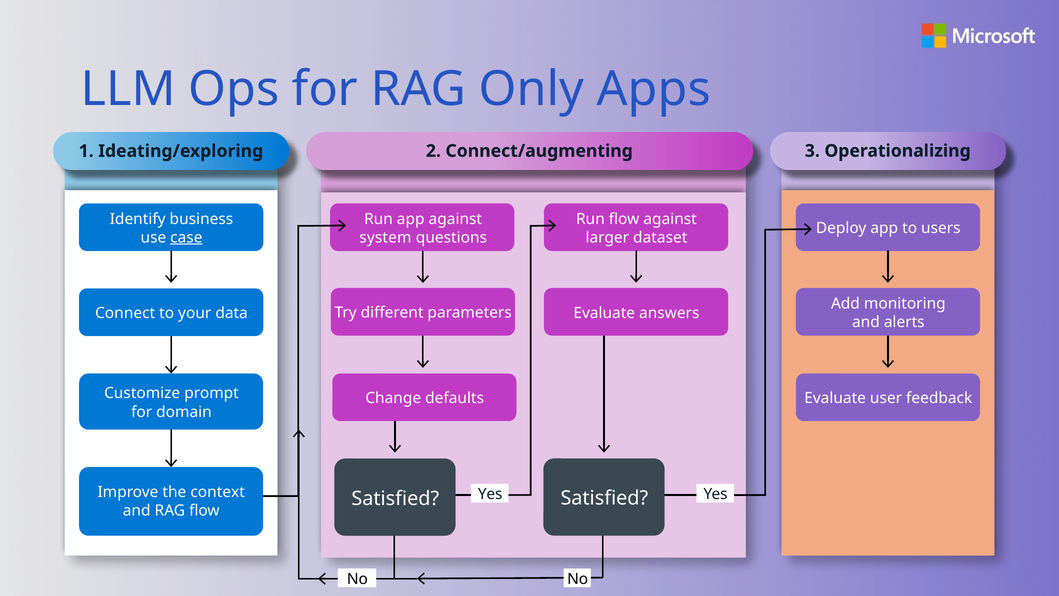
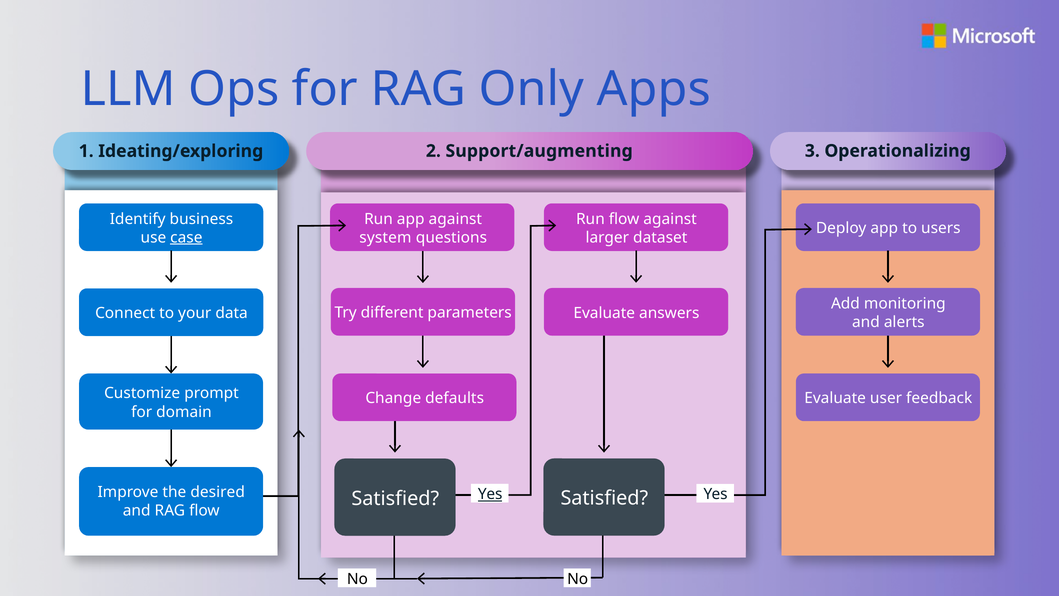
Connect/augmenting: Connect/augmenting -> Support/augmenting
context: context -> desired
Yes at (490, 494) underline: none -> present
